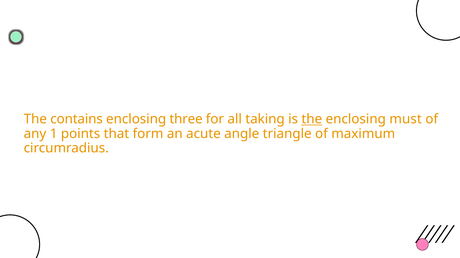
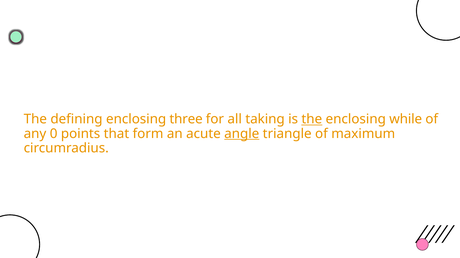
contains: contains -> defining
must: must -> while
1: 1 -> 0
angle underline: none -> present
